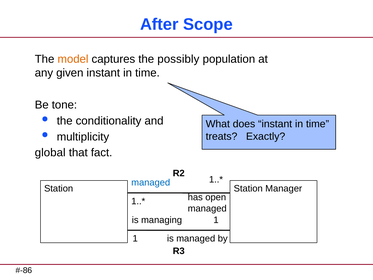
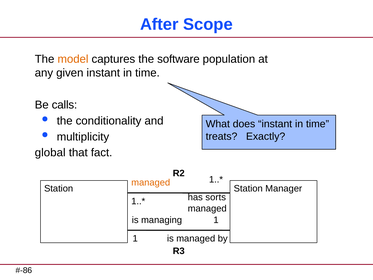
possibly: possibly -> software
tone: tone -> calls
managed at (151, 182) colour: blue -> orange
open: open -> sorts
